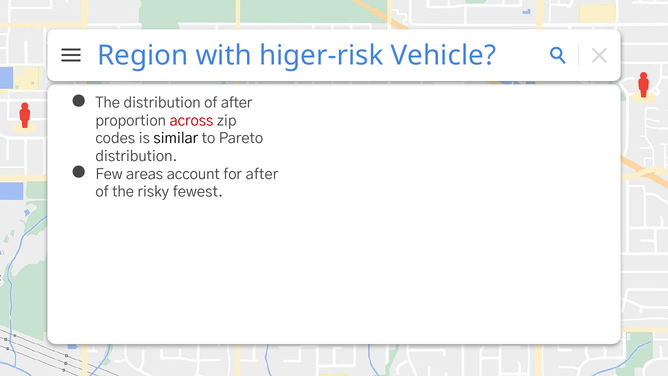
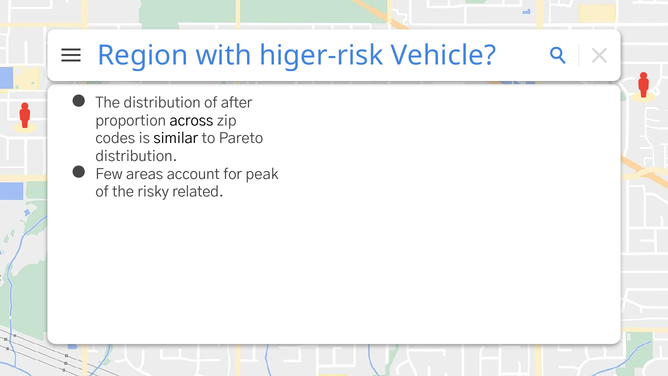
across colour: red -> black
for after: after -> peak
fewest: fewest -> related
